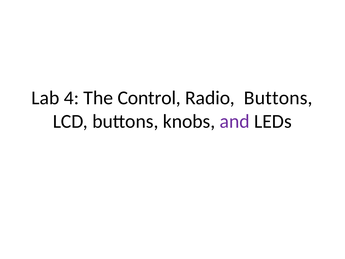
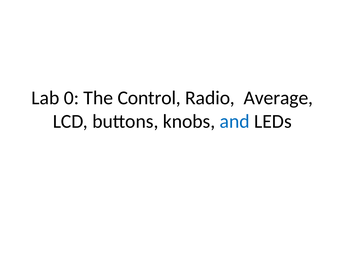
4: 4 -> 0
Radio Buttons: Buttons -> Average
and colour: purple -> blue
